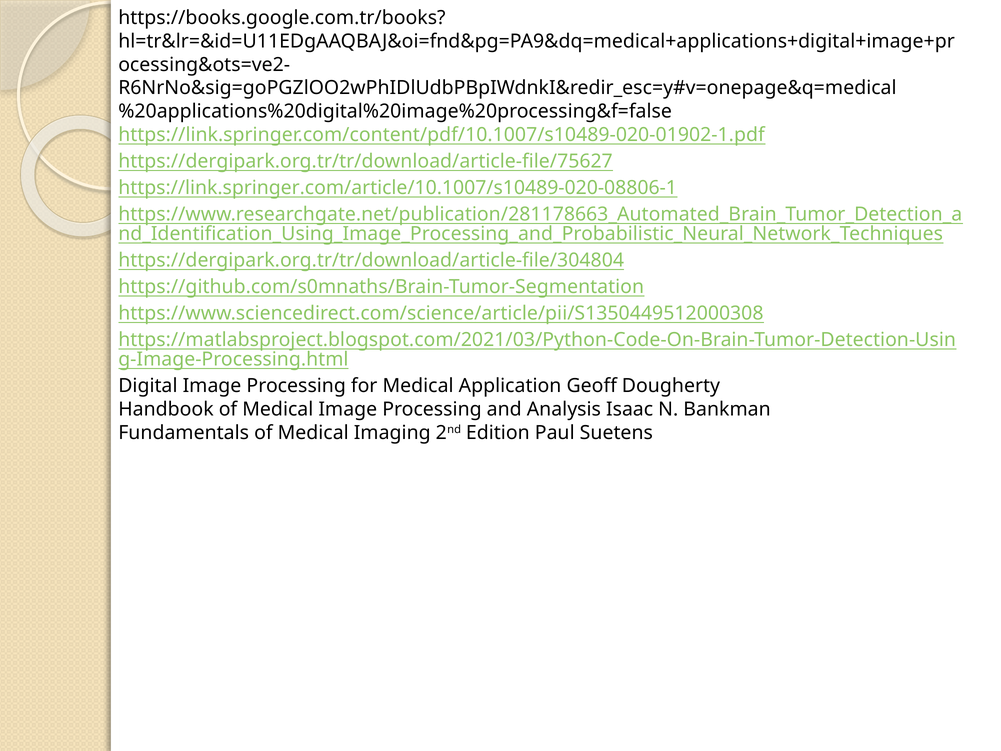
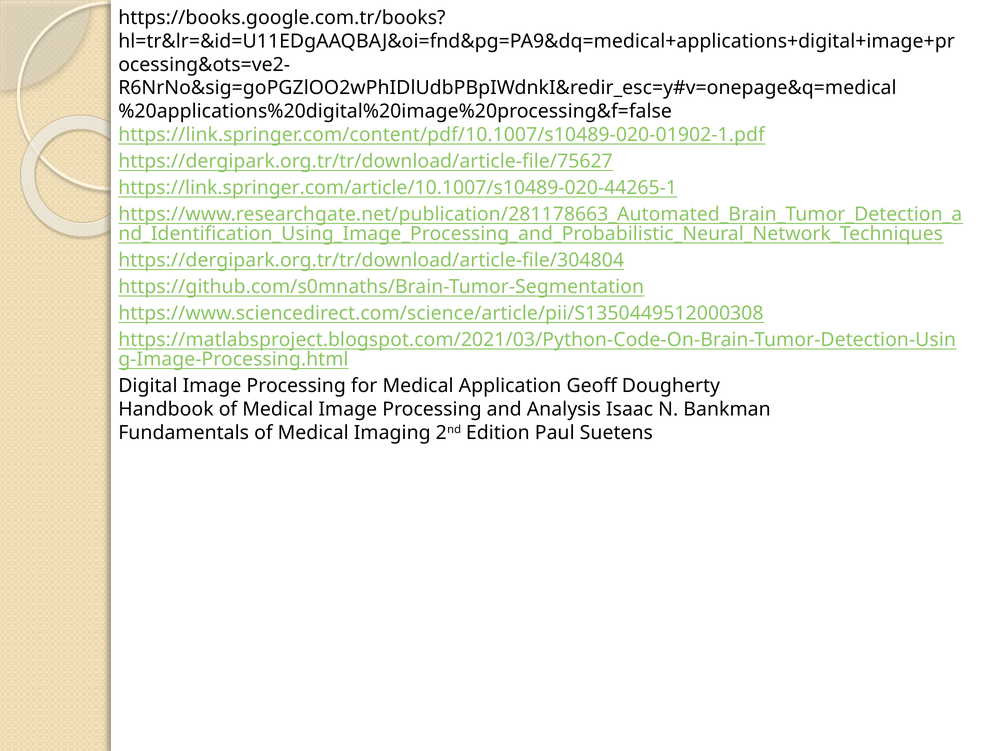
https://link.springer.com/article/10.1007/s10489-020-08806-1: https://link.springer.com/article/10.1007/s10489-020-08806-1 -> https://link.springer.com/article/10.1007/s10489-020-44265-1
